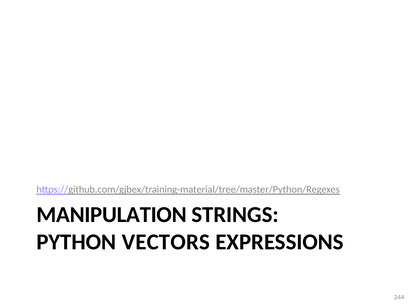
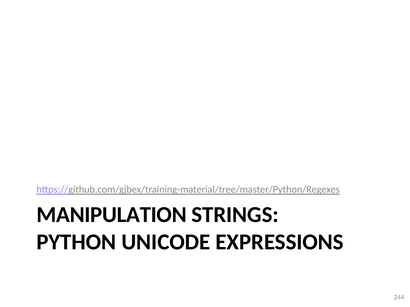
VECTORS: VECTORS -> UNICODE
